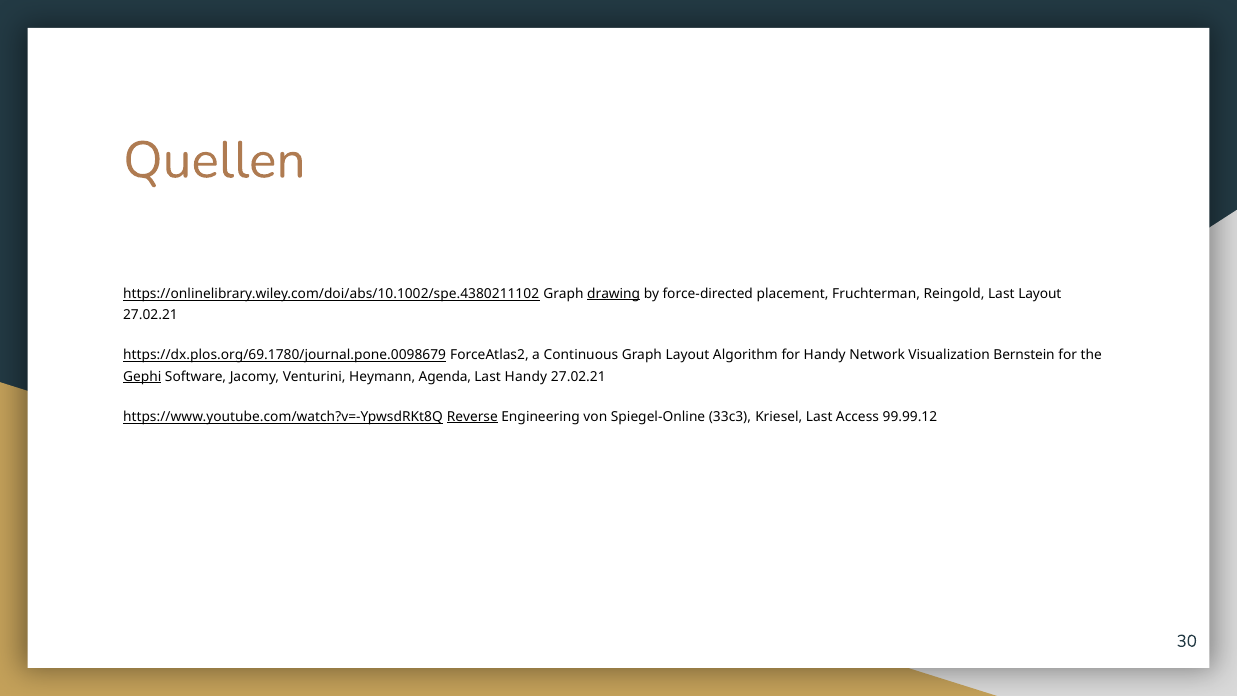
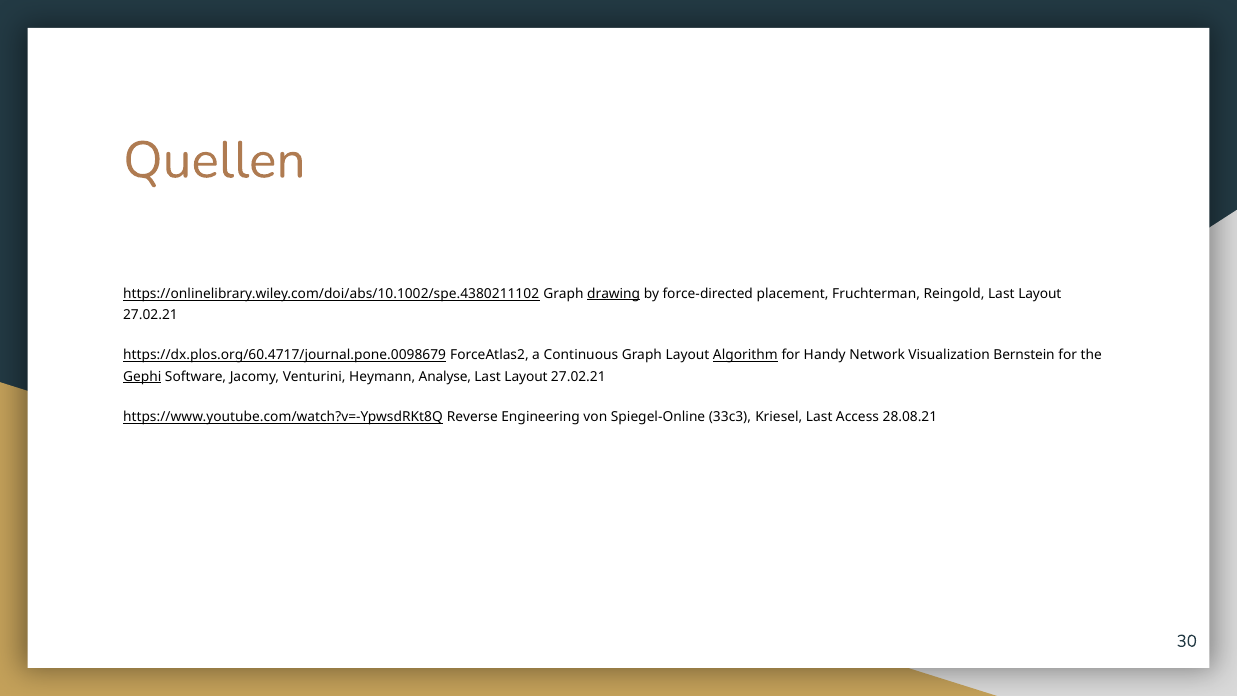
https://dx.plos.org/69.1780/journal.pone.0098679: https://dx.plos.org/69.1780/journal.pone.0098679 -> https://dx.plos.org/60.4717/journal.pone.0098679
Algorithm underline: none -> present
Agenda: Agenda -> Analyse
Handy at (526, 377): Handy -> Layout
Reverse underline: present -> none
99.99.12: 99.99.12 -> 28.08.21
